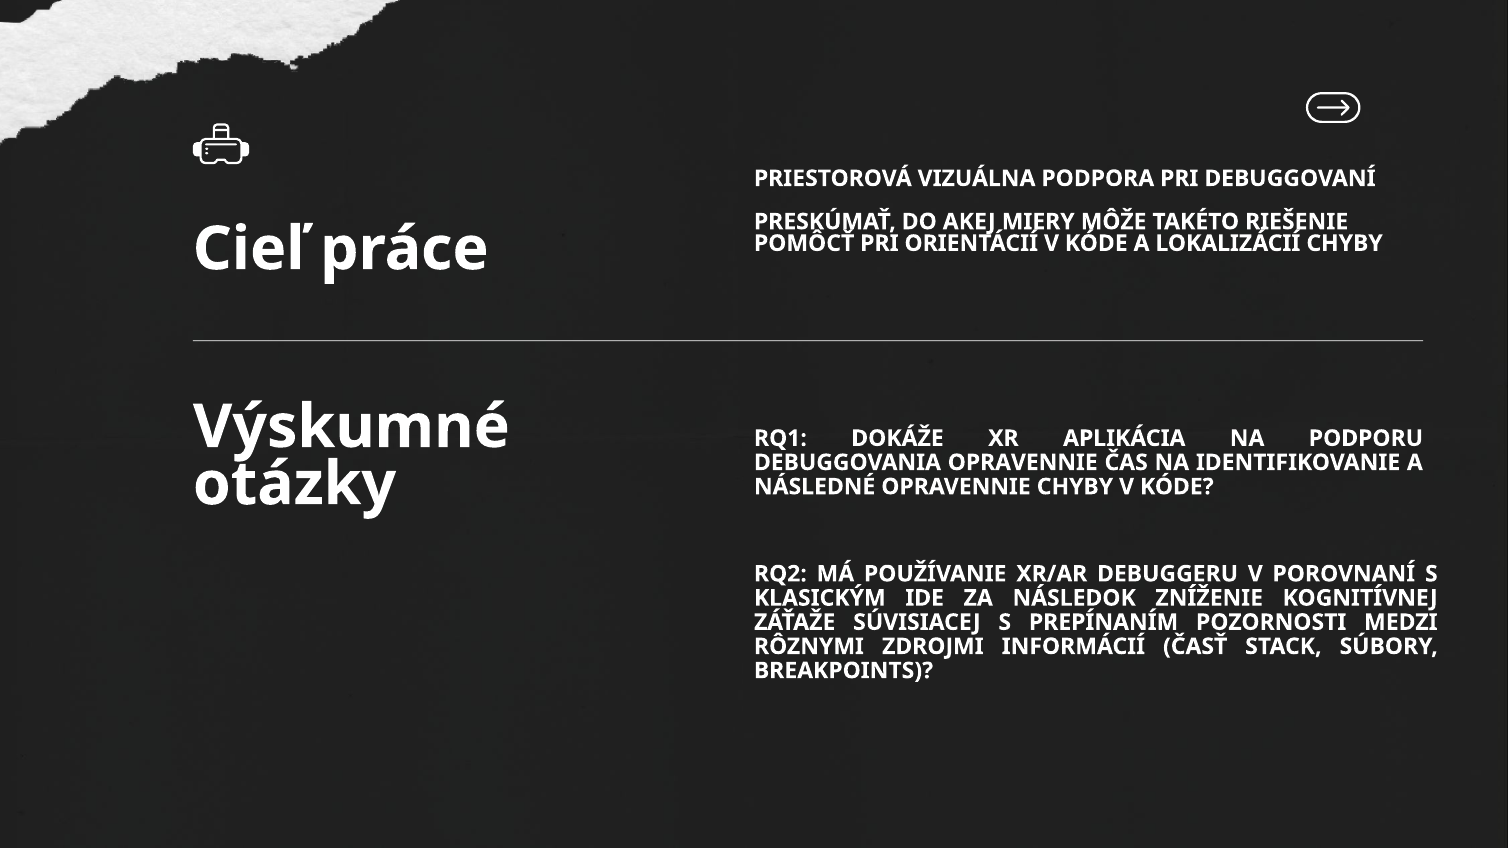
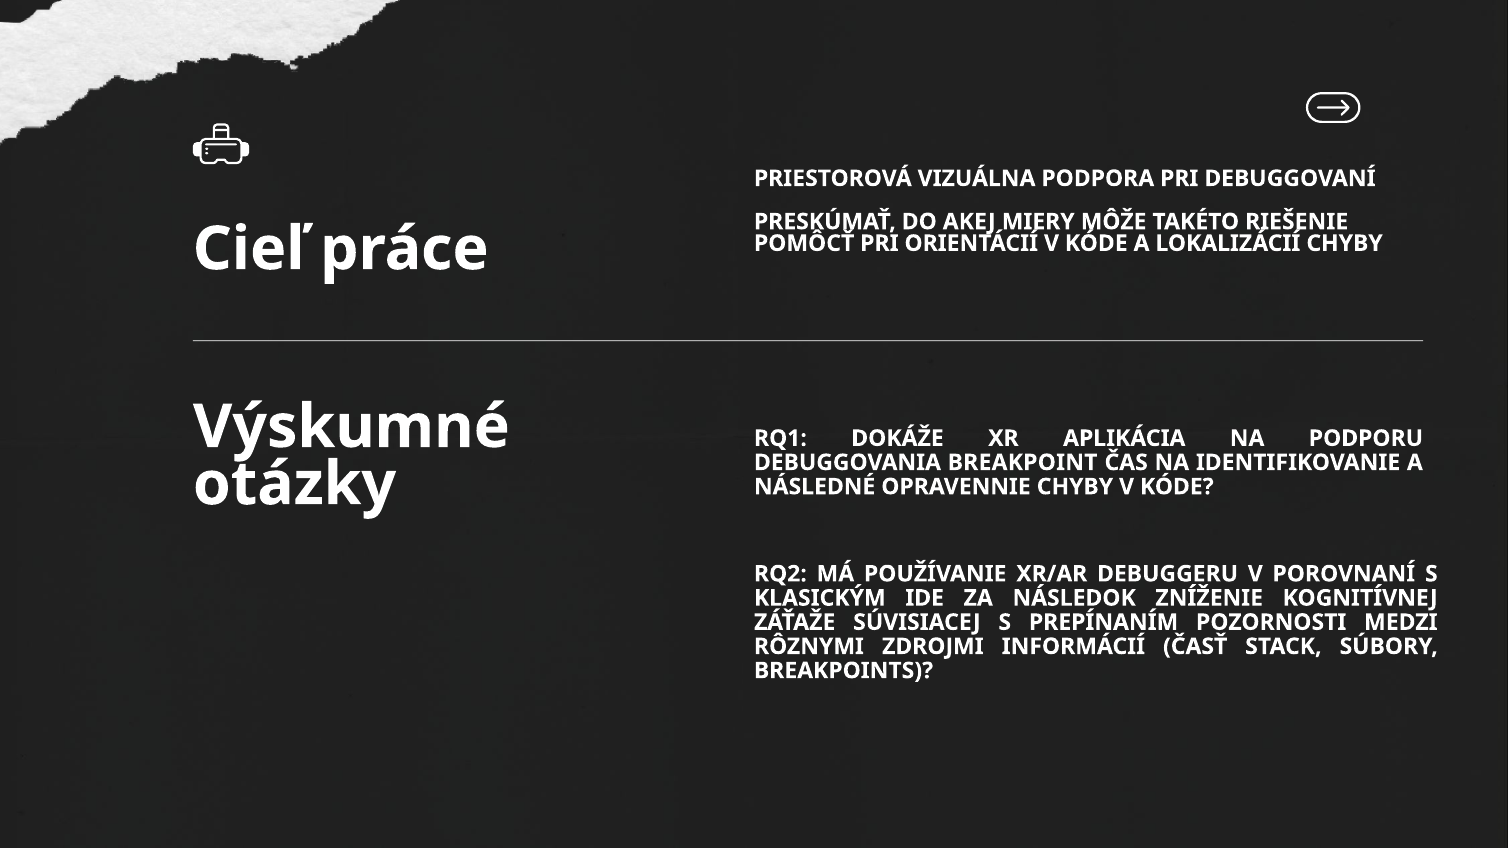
DEBUGGOVANIA OPRAVENNIE: OPRAVENNIE -> BREAKPOINT
